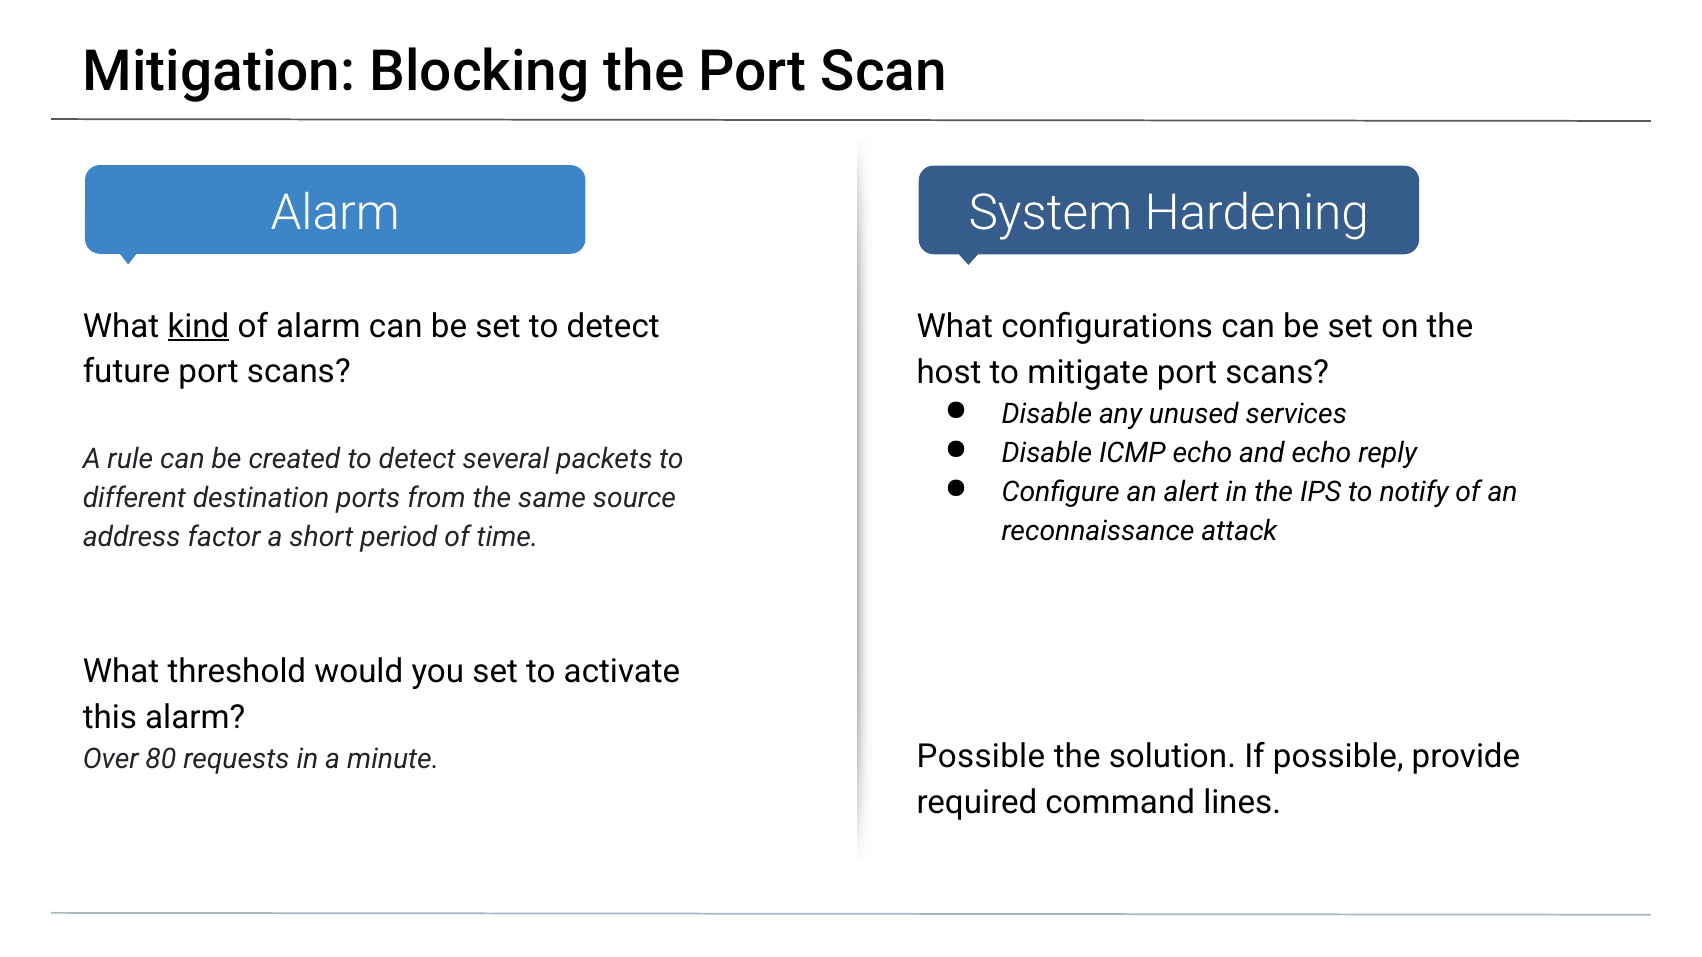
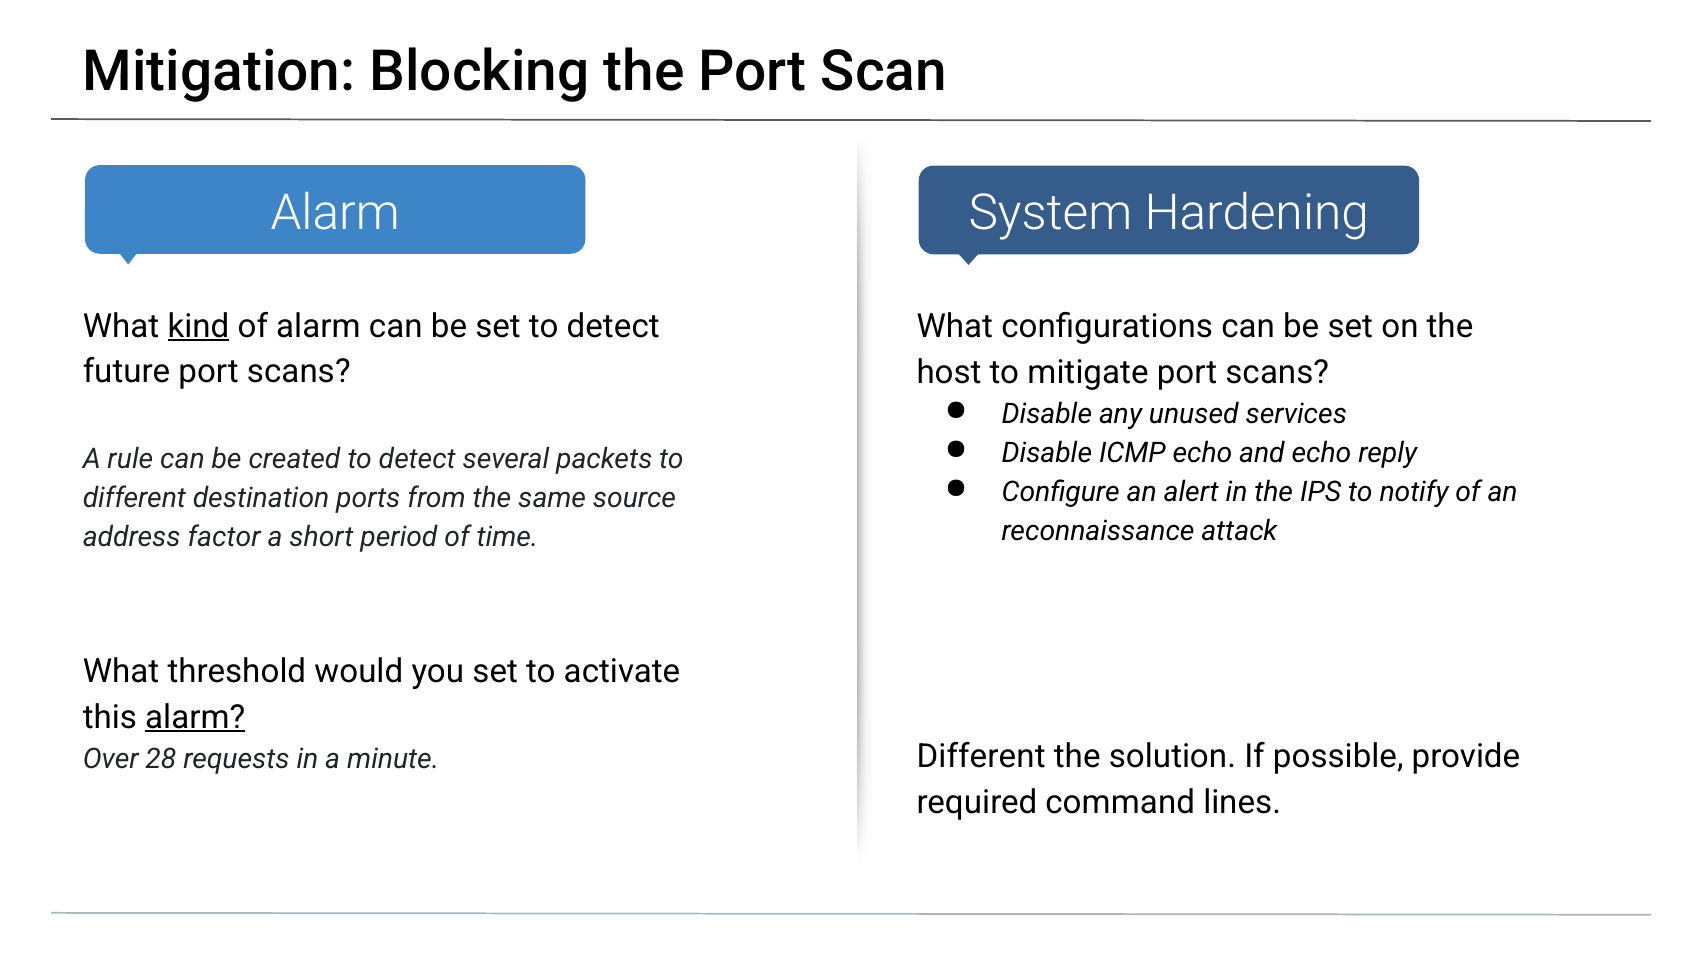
alarm at (195, 718) underline: none -> present
Possible at (981, 757): Possible -> Different
80: 80 -> 28
